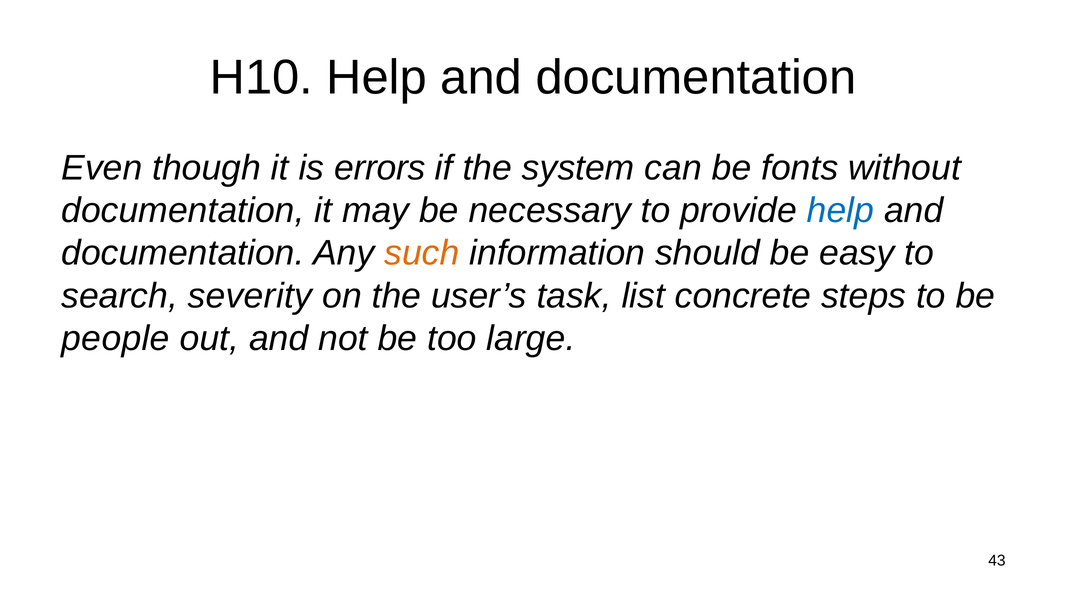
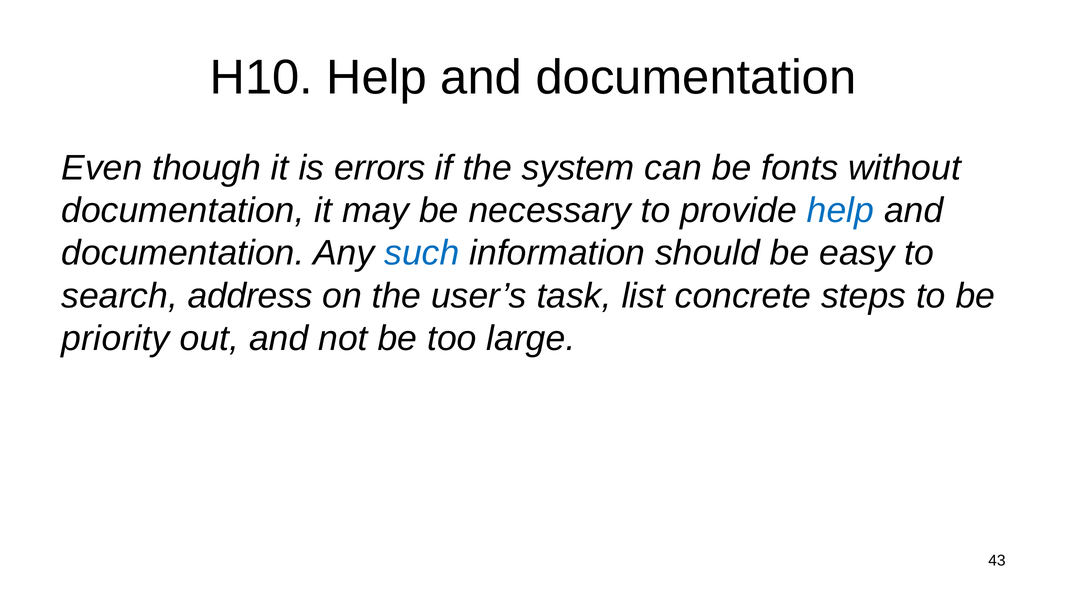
such colour: orange -> blue
severity: severity -> address
people: people -> priority
